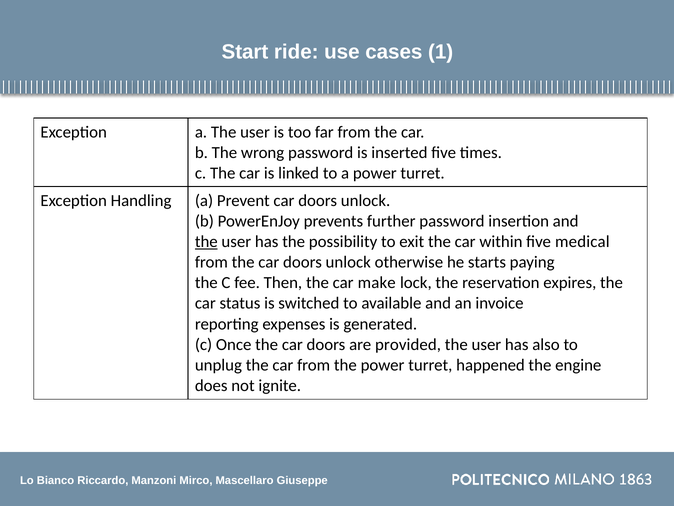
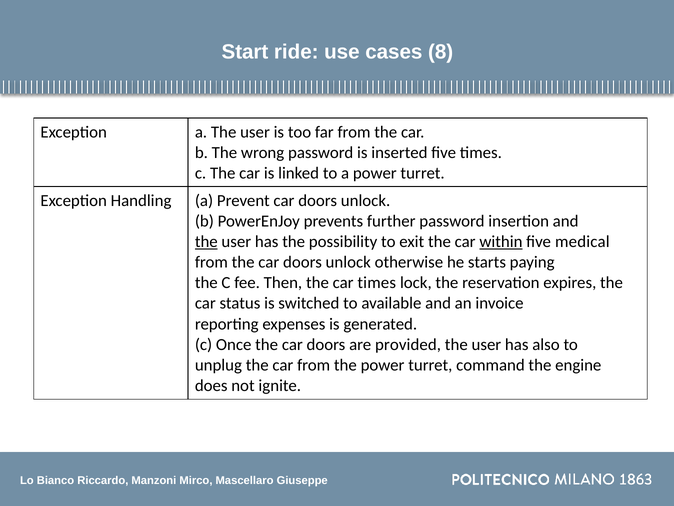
1: 1 -> 8
within underline: none -> present
car make: make -> times
happened: happened -> command
